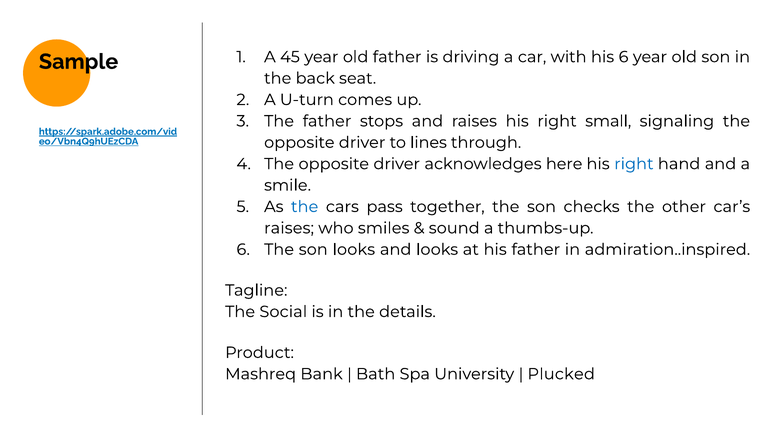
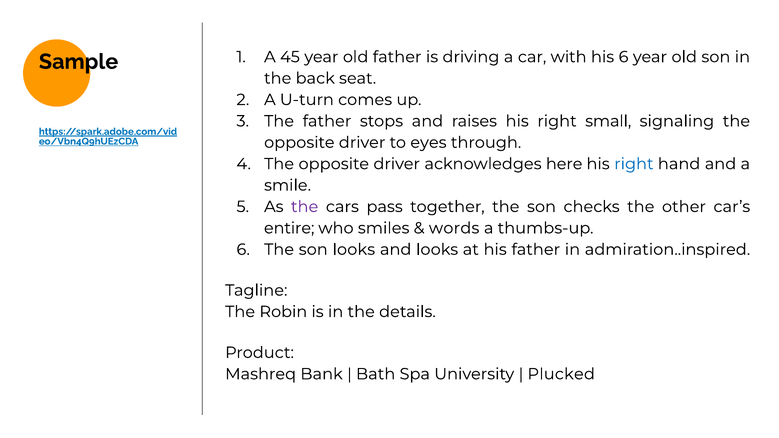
lines: lines -> eyes
the at (305, 207) colour: blue -> purple
raises at (289, 228): raises -> entire
sound: sound -> words
Social: Social -> Robin
